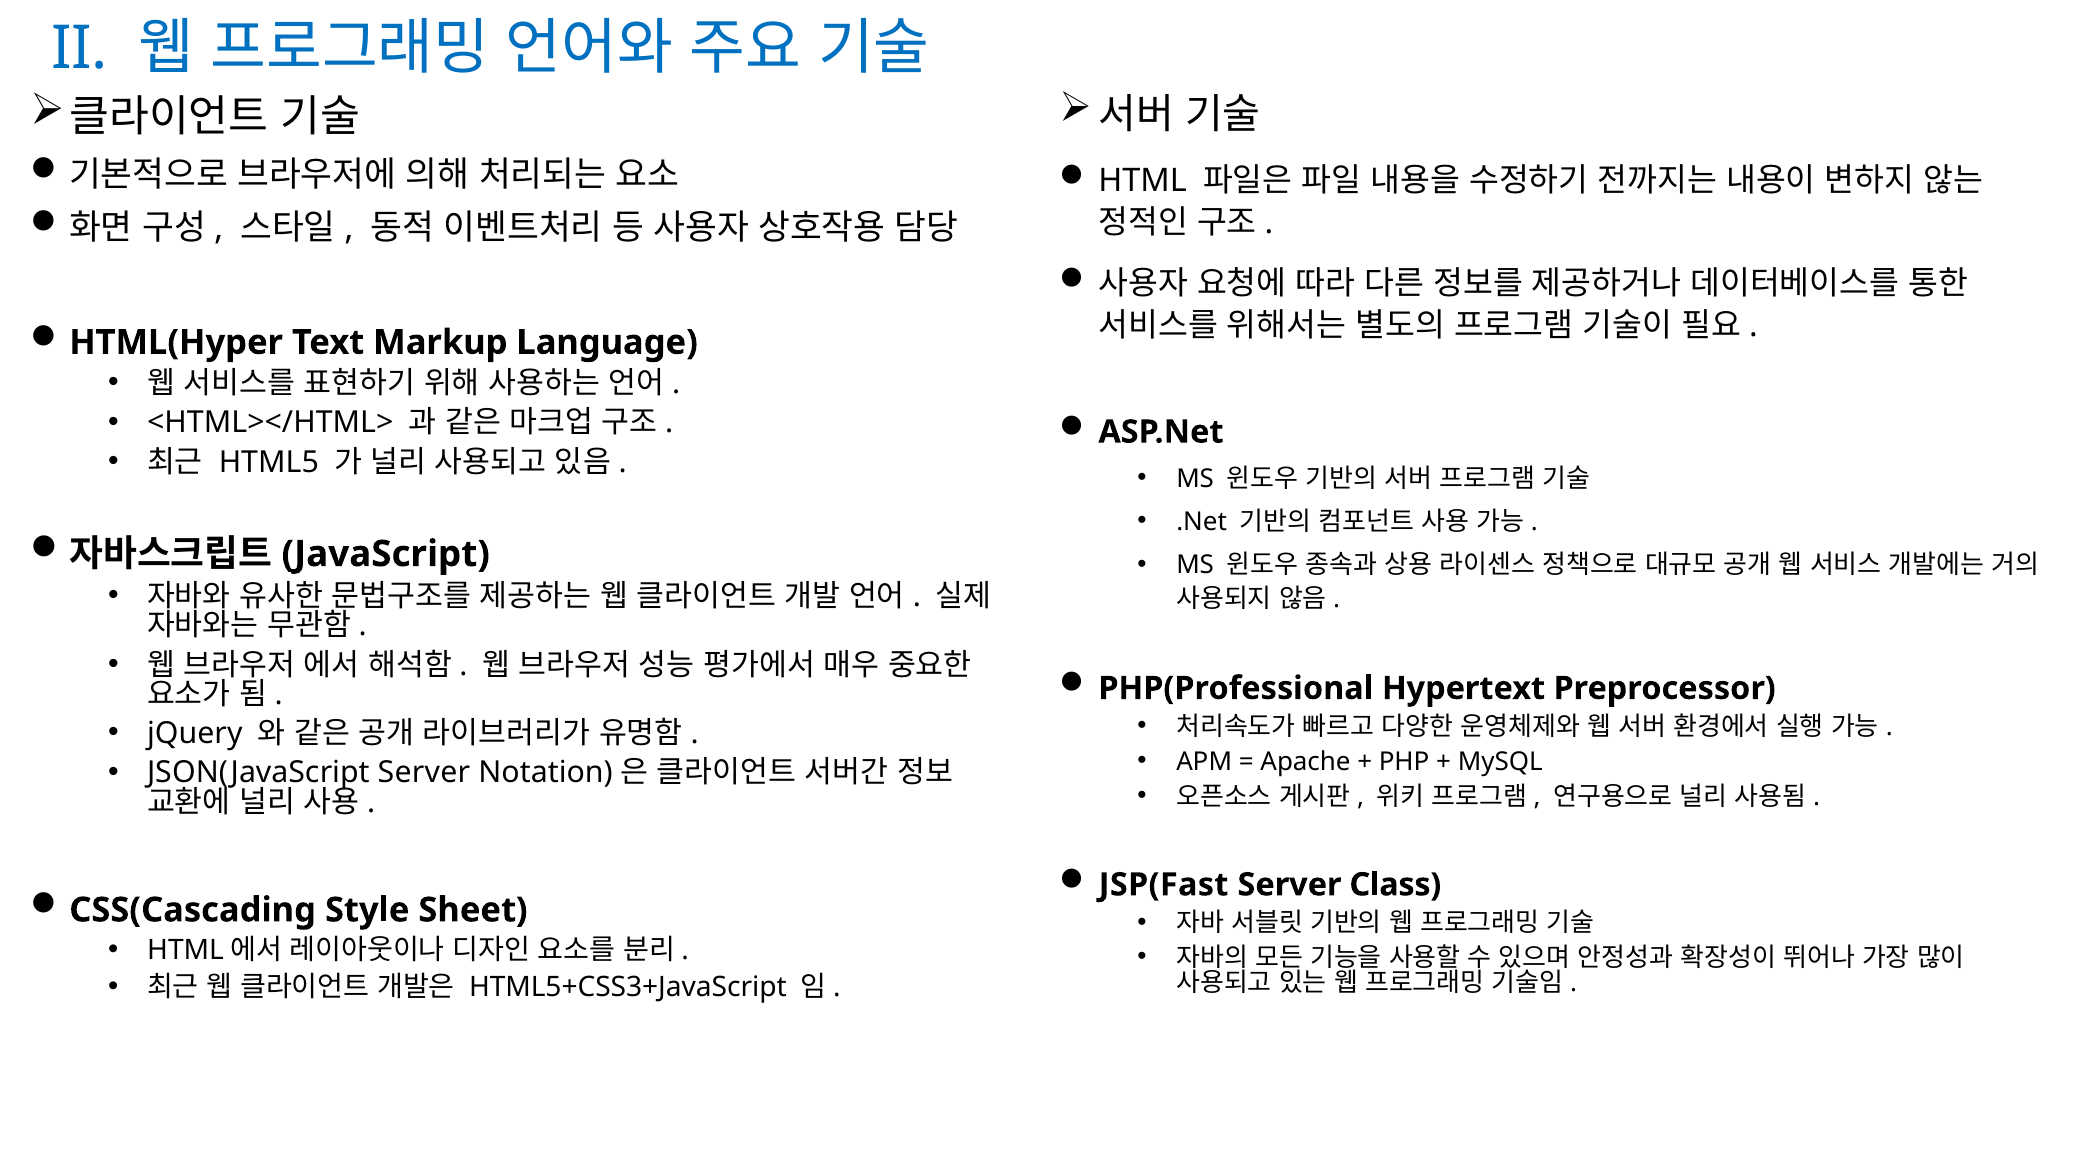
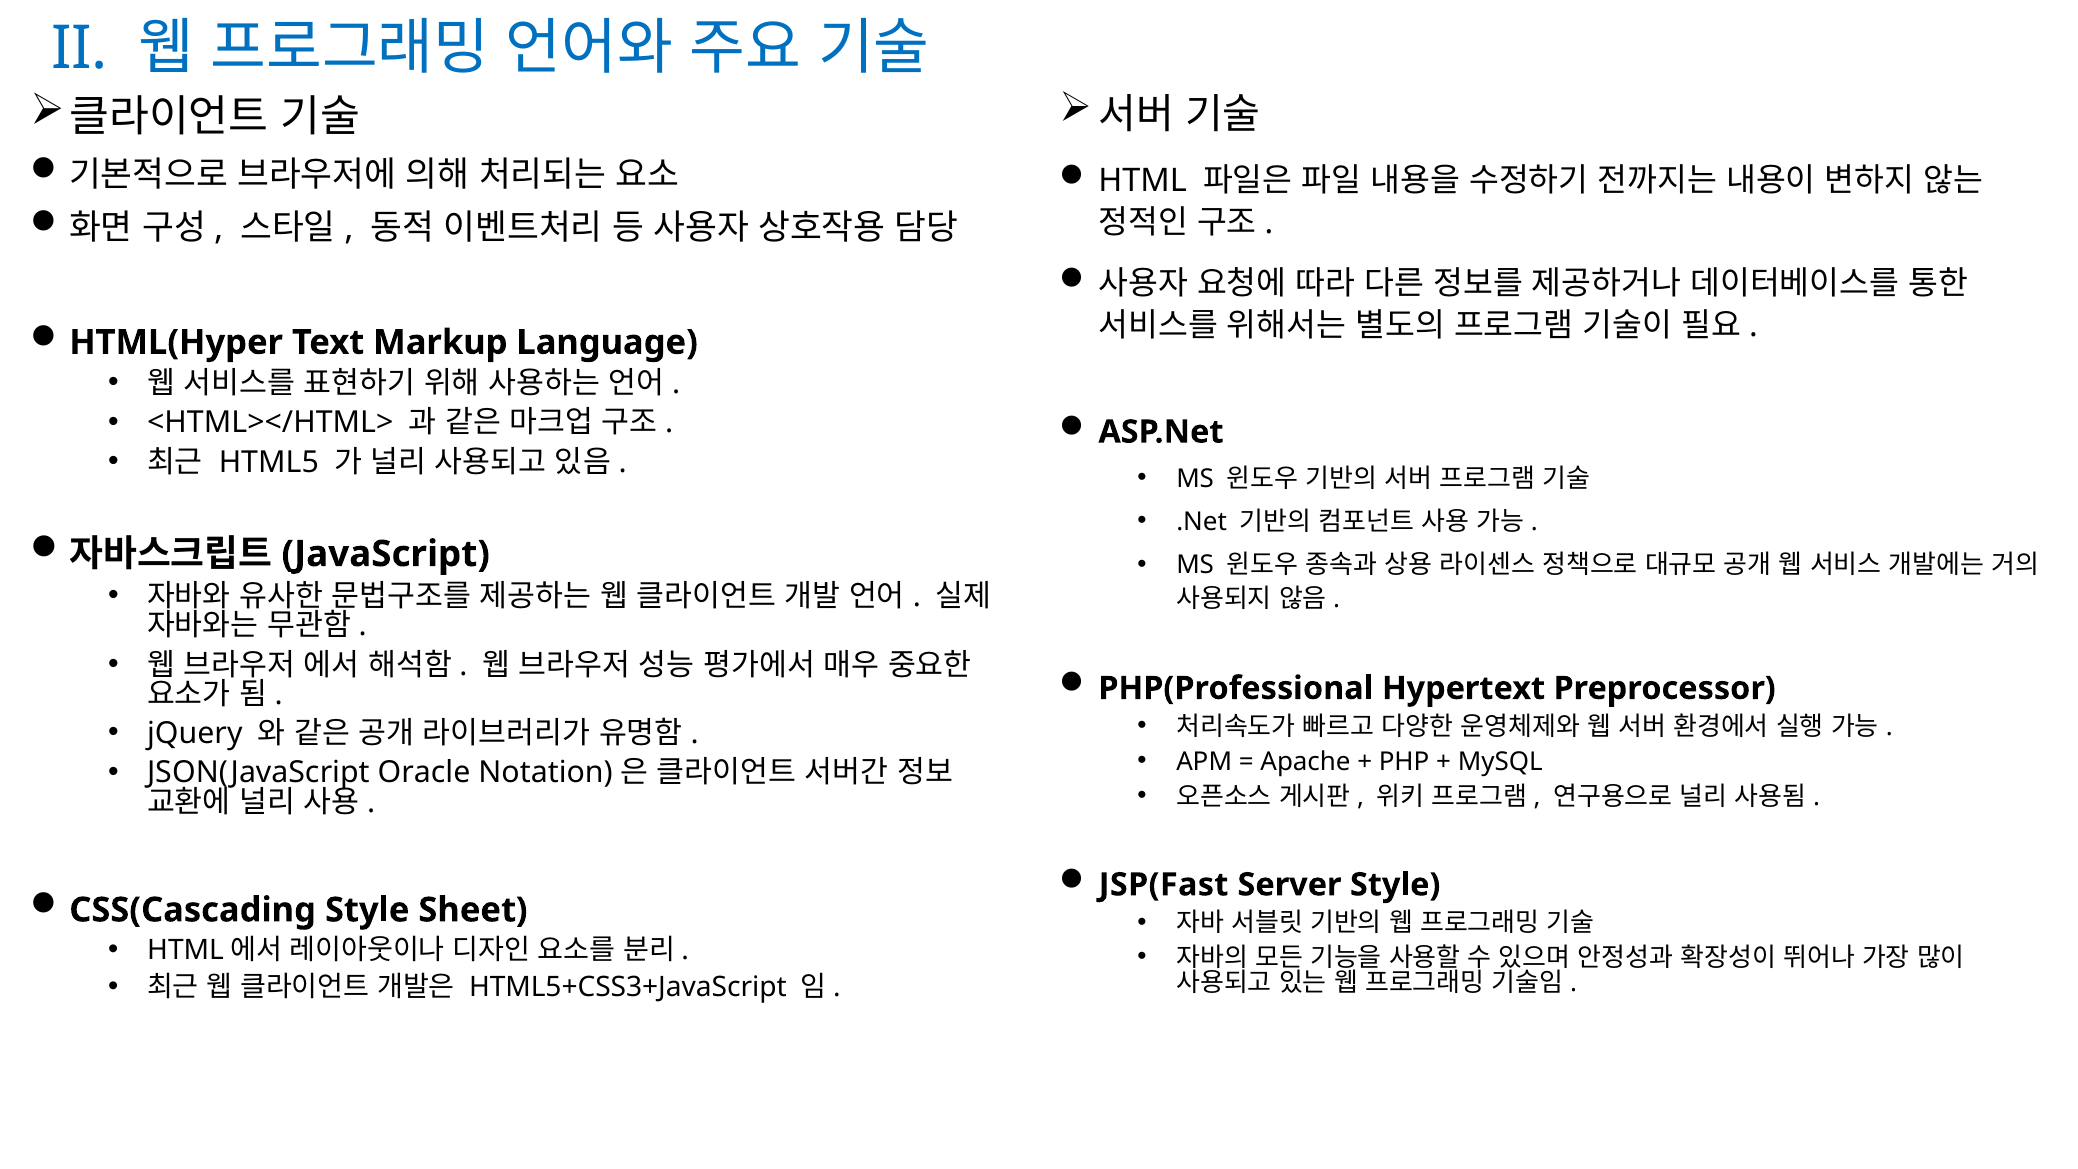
JSON(JavaScript Server: Server -> Oracle
Server Class: Class -> Style
